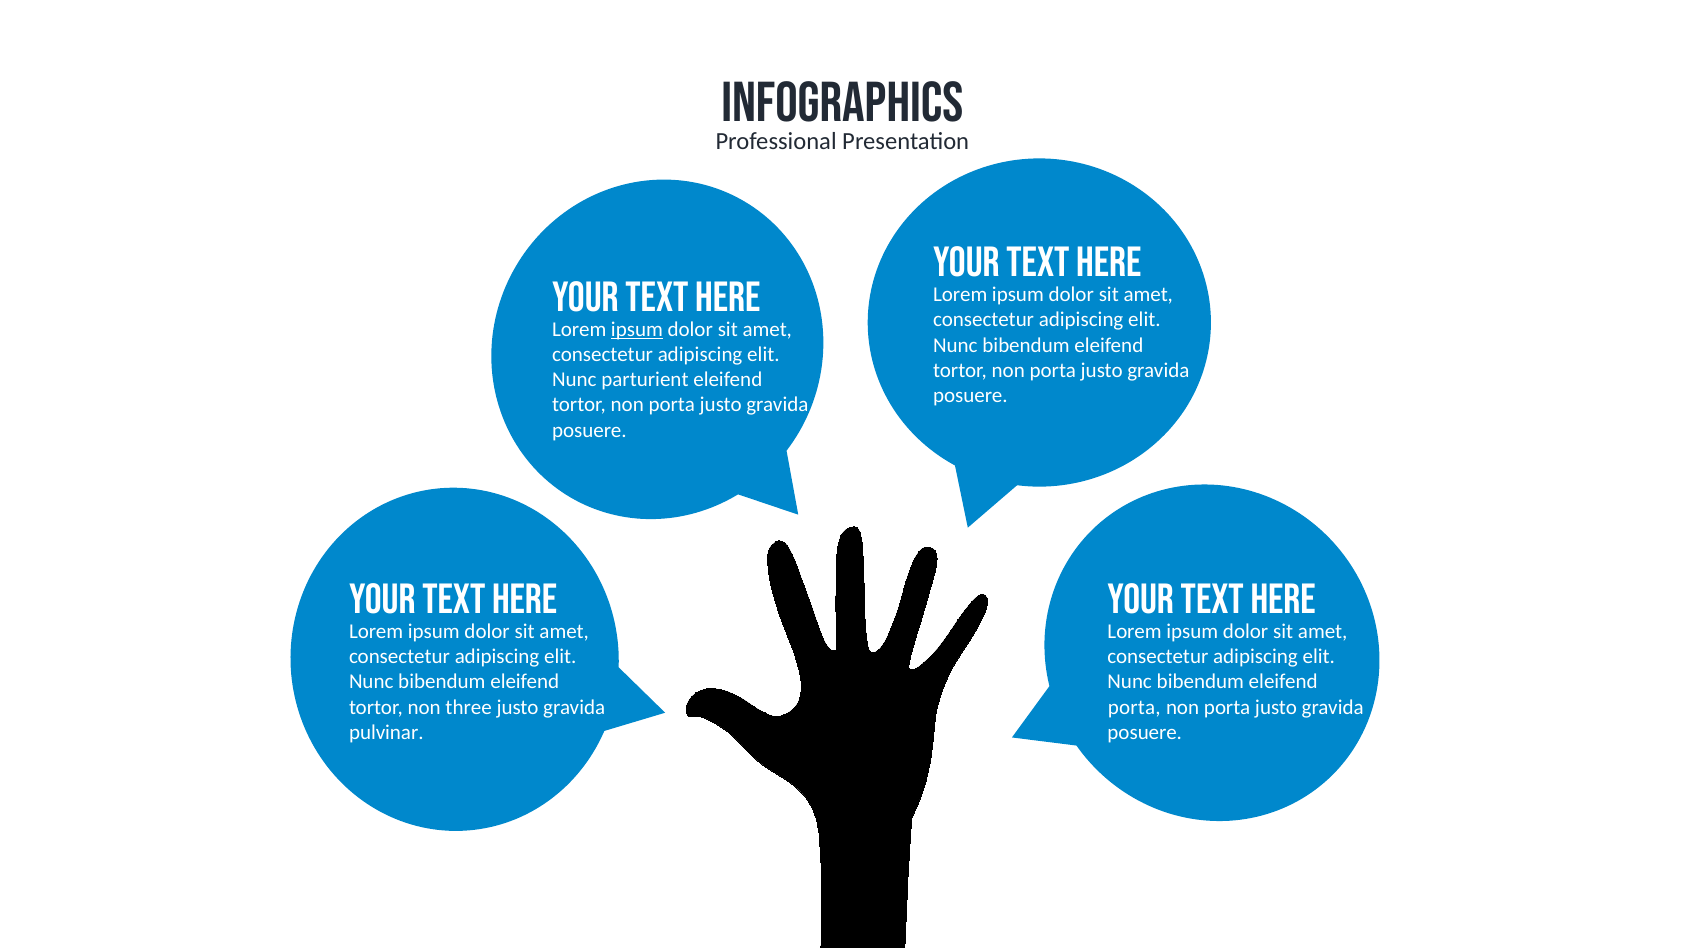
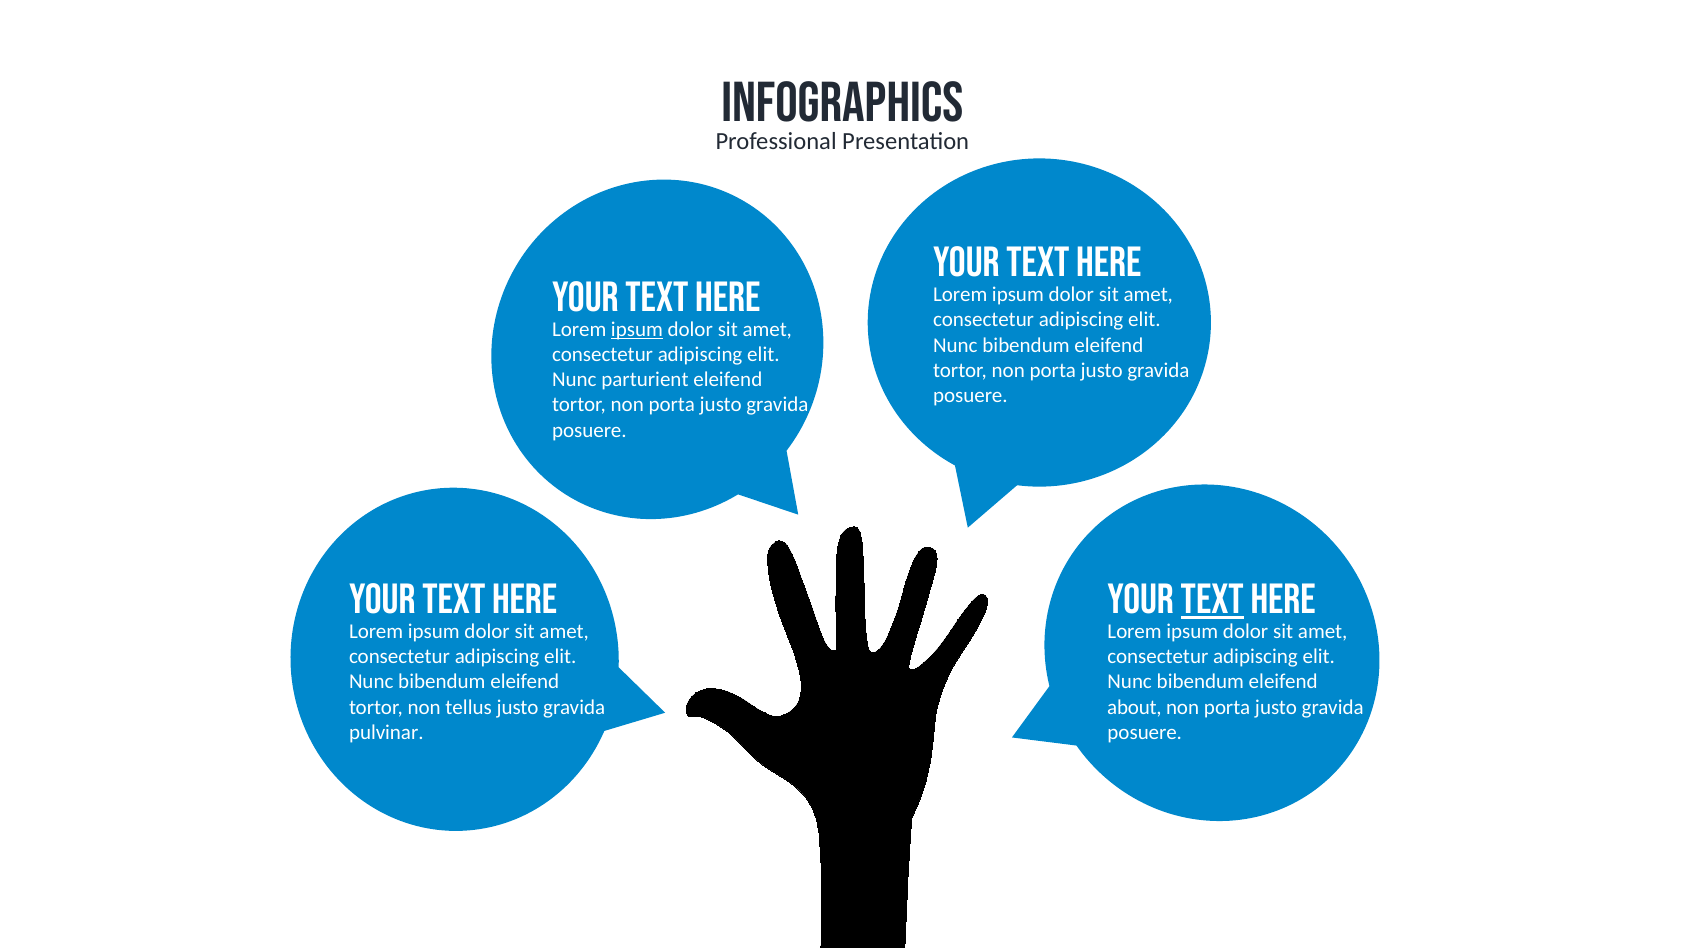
text at (1212, 599) underline: none -> present
three: three -> tellus
porta at (1134, 707): porta -> about
